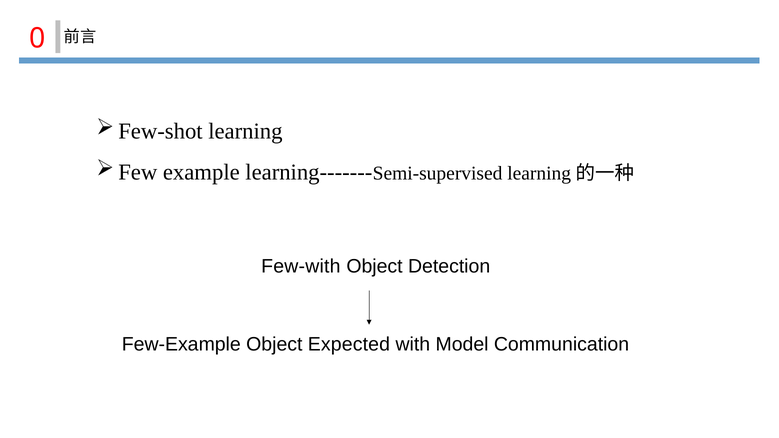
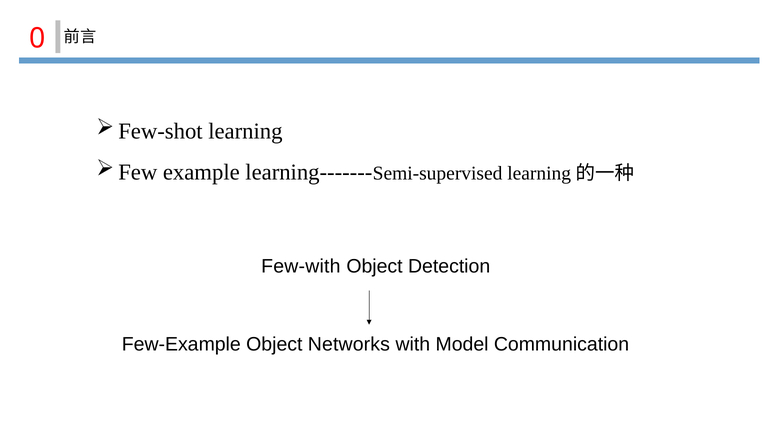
Expected: Expected -> Networks
